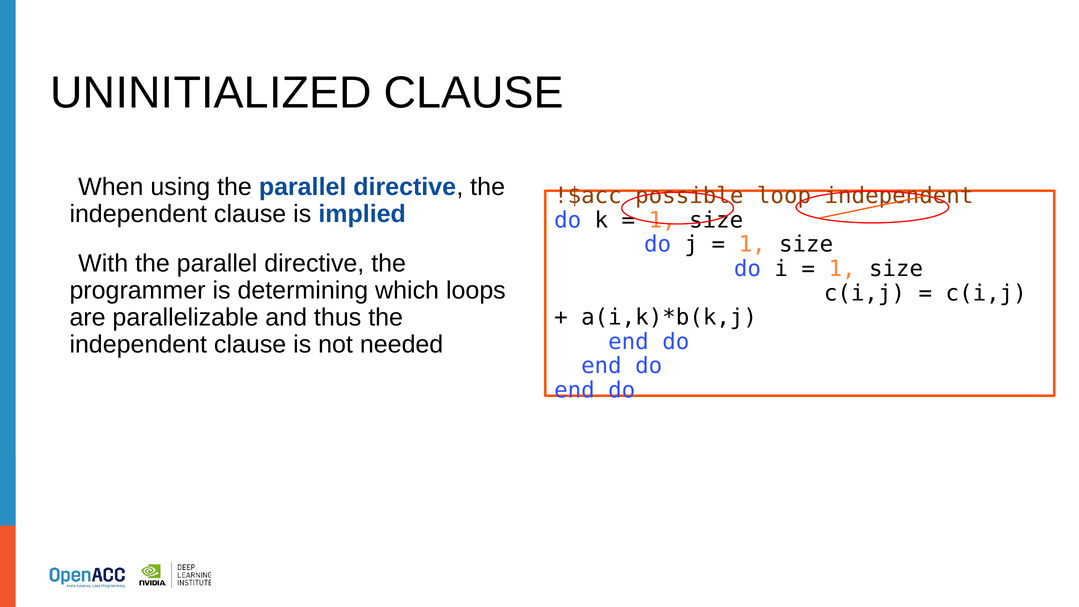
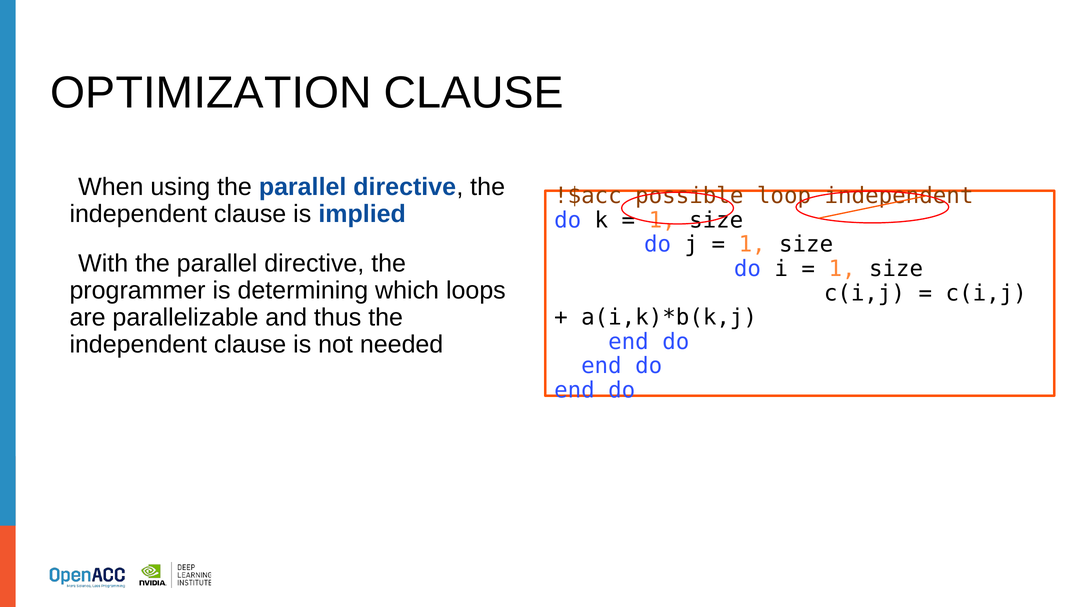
UNINITIALIZED: UNINITIALIZED -> OPTIMIZATION
